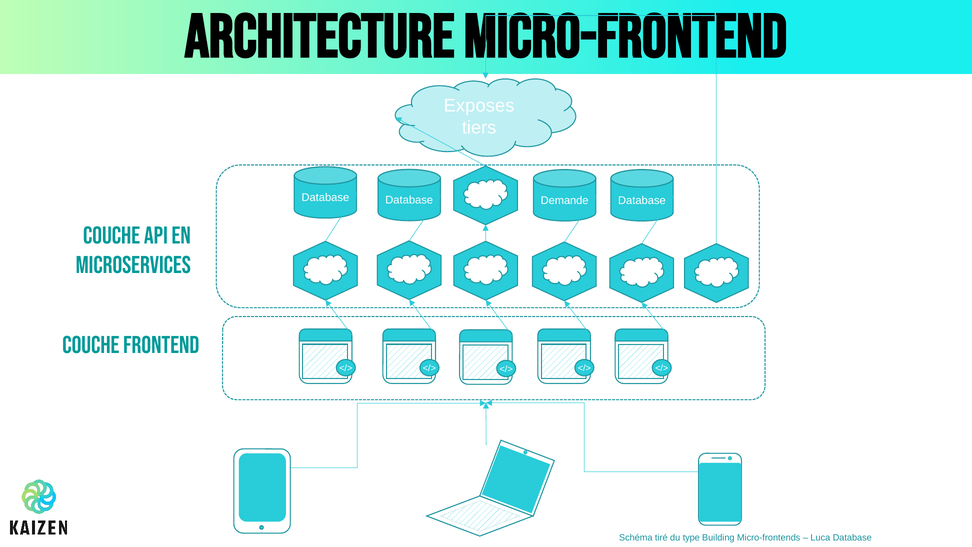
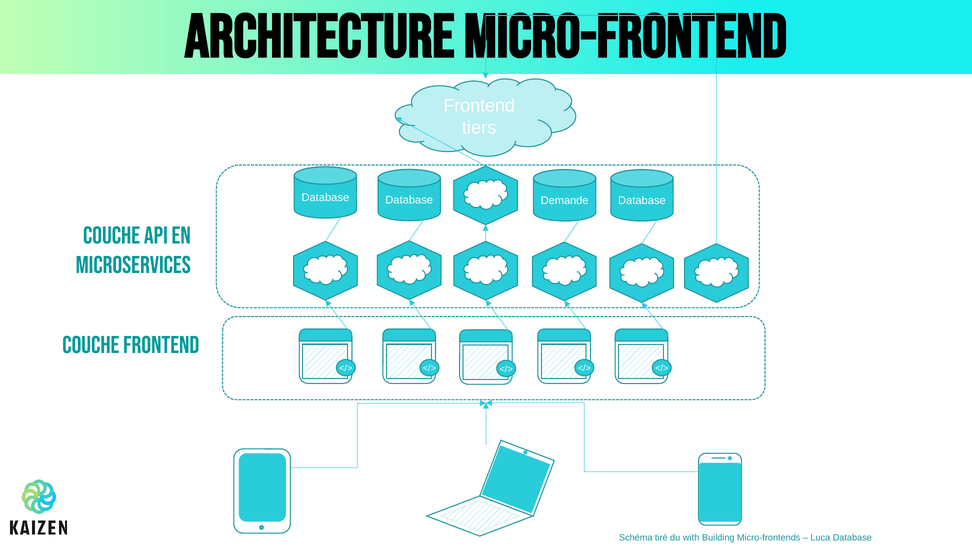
Exposes at (479, 106): Exposes -> Frontend
type: type -> with
